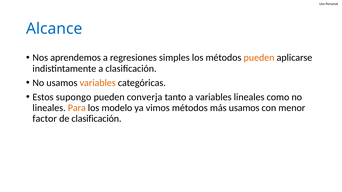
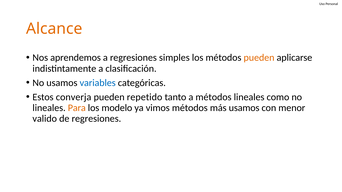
Alcance colour: blue -> orange
variables at (98, 83) colour: orange -> blue
supongo: supongo -> converja
converja: converja -> repetido
a variables: variables -> métodos
factor: factor -> valido
de clasificación: clasificación -> regresiones
